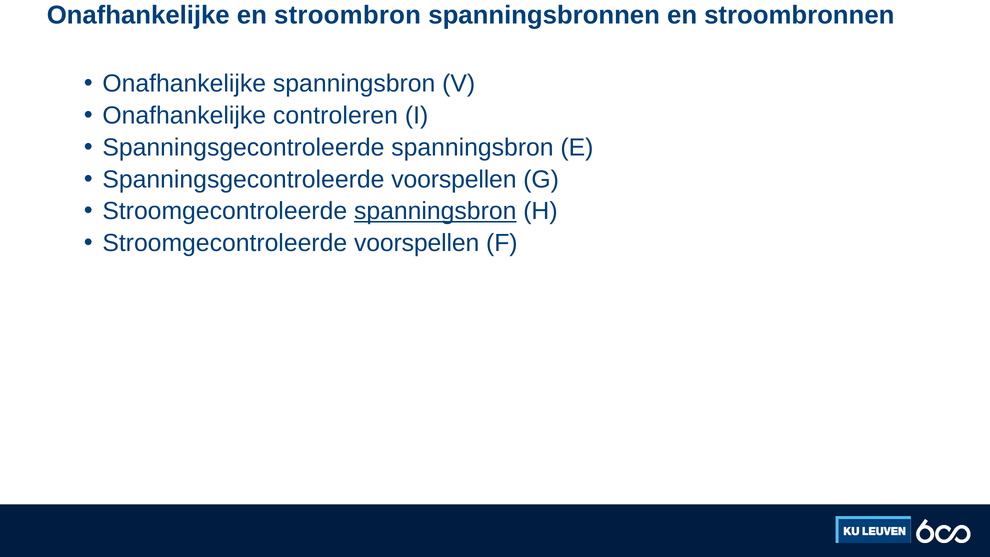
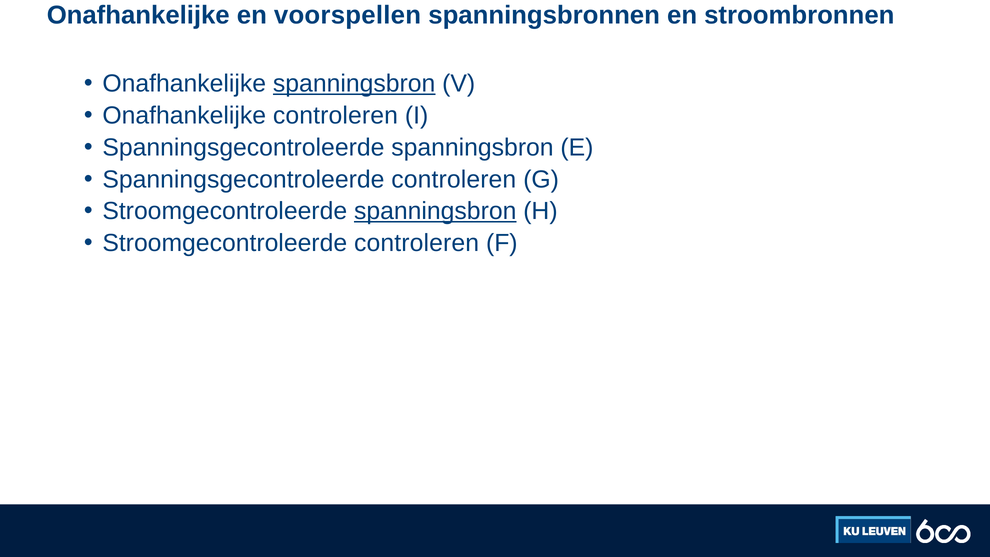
stroombron: stroombron -> voorspellen
spanningsbron at (354, 84) underline: none -> present
Spanningsgecontroleerde voorspellen: voorspellen -> controleren
Stroomgecontroleerde voorspellen: voorspellen -> controleren
